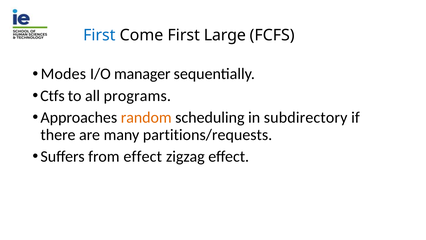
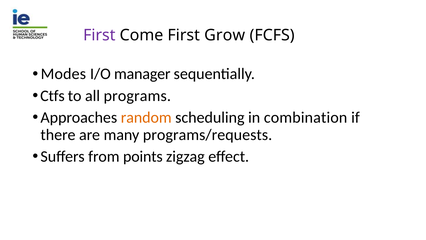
First at (99, 35) colour: blue -> purple
Large: Large -> Grow
subdirectory: subdirectory -> combination
partitions/requests: partitions/requests -> programs/requests
from effect: effect -> points
